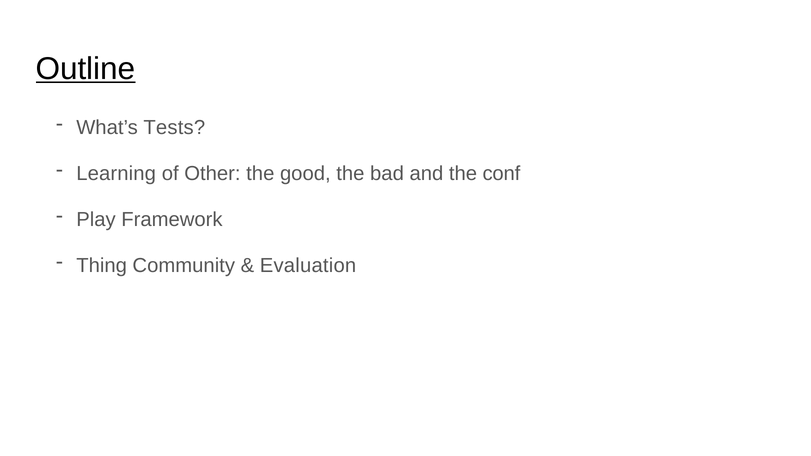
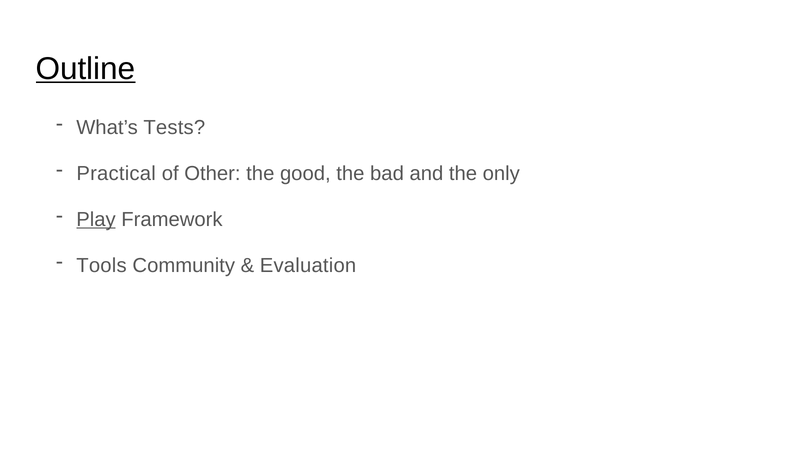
Learning: Learning -> Practical
conf: conf -> only
Play underline: none -> present
Thing: Thing -> Tools
